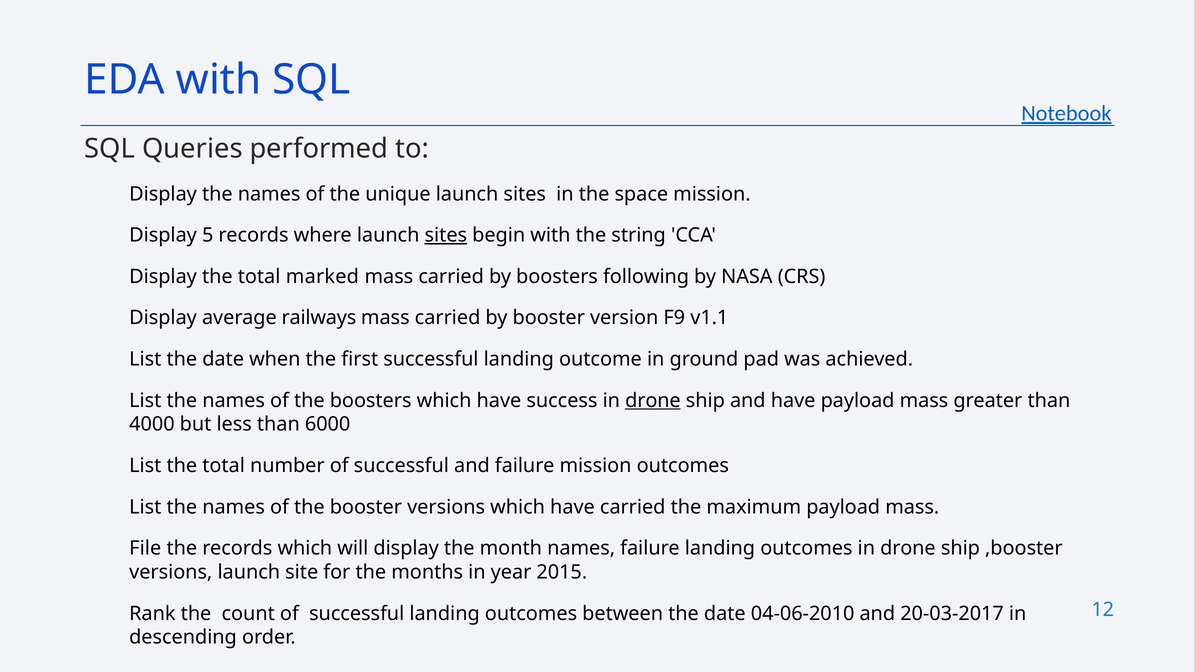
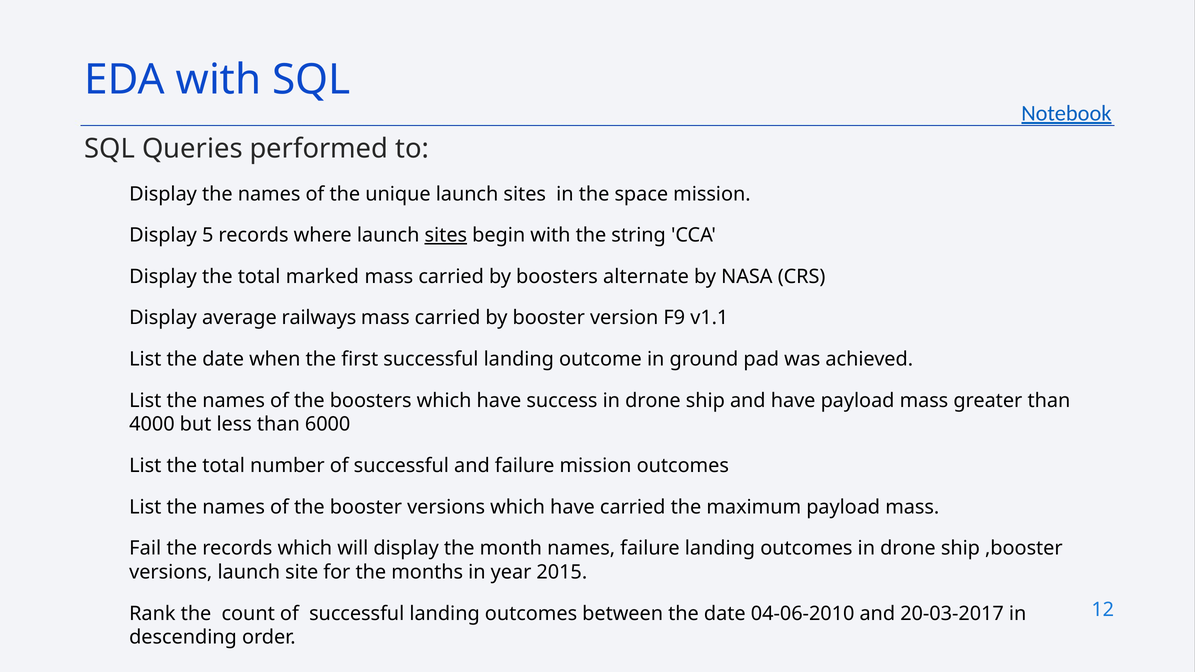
following: following -> alternate
drone at (653, 401) underline: present -> none
File: File -> Fail
